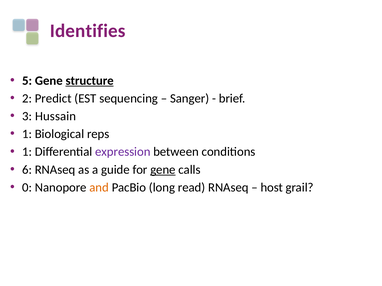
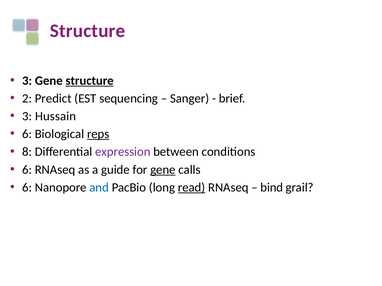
Identifies at (88, 31): Identifies -> Structure
5 at (27, 81): 5 -> 3
1 at (27, 134): 1 -> 6
reps underline: none -> present
1 at (27, 152): 1 -> 8
0 at (27, 188): 0 -> 6
and colour: orange -> blue
read underline: none -> present
host: host -> bind
